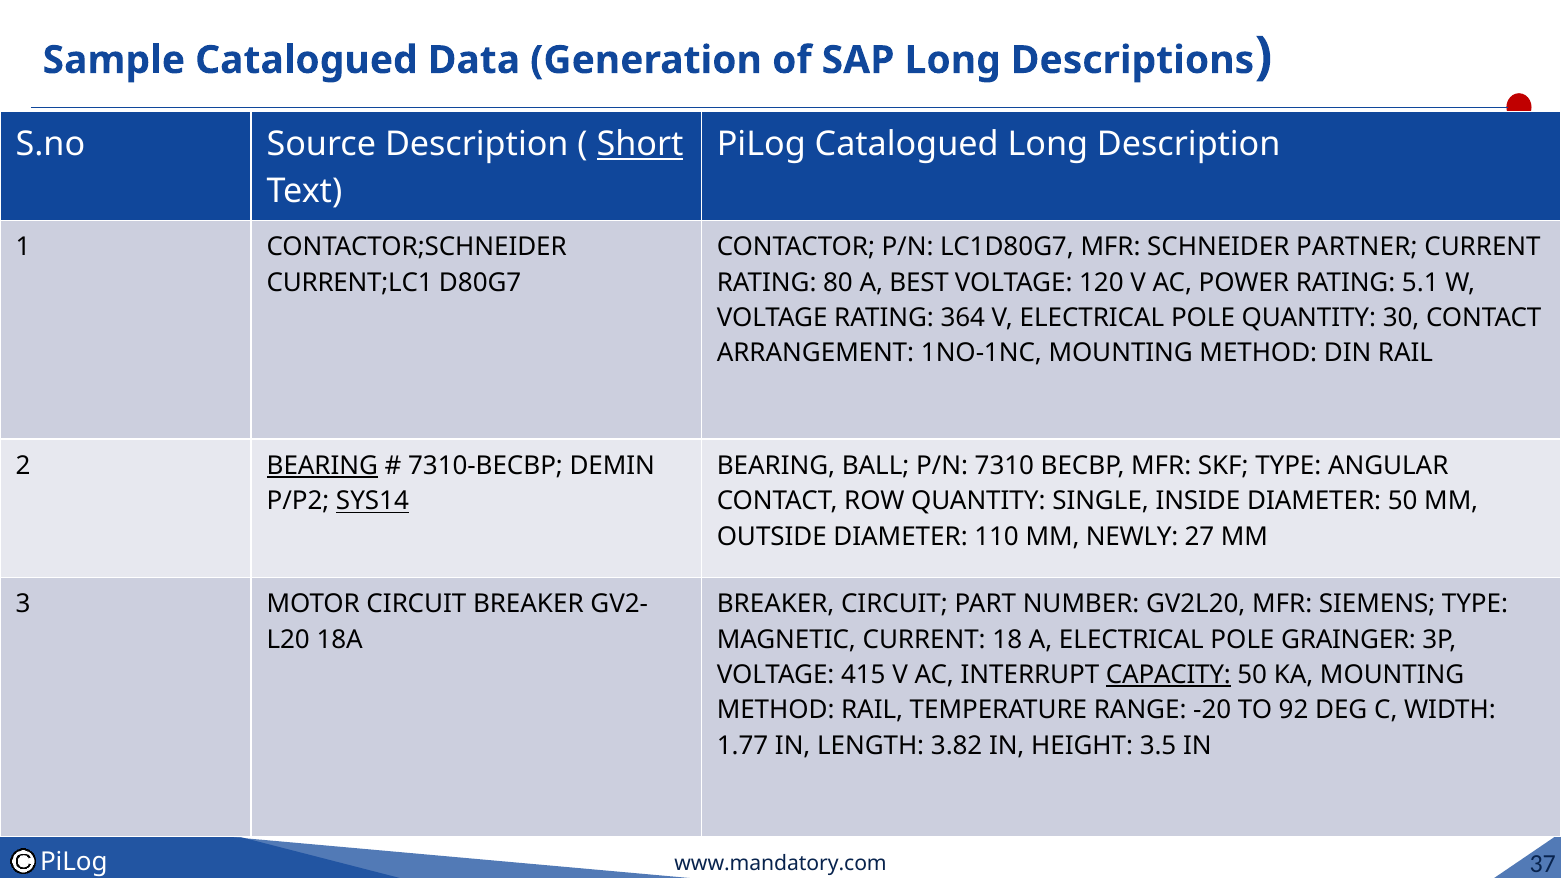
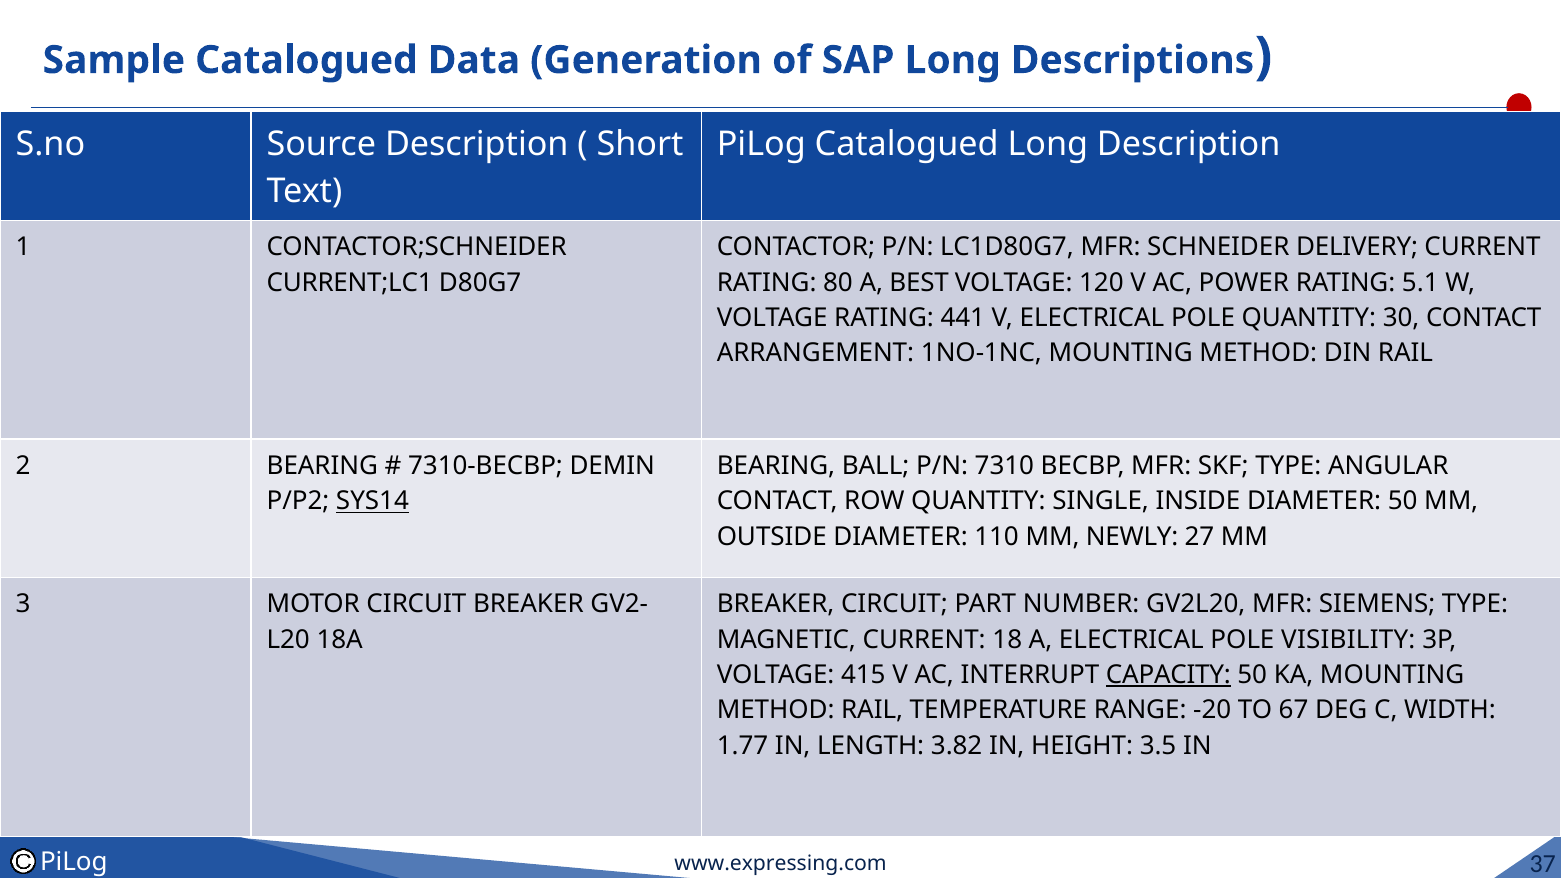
Short underline: present -> none
PARTNER: PARTNER -> DELIVERY
364: 364 -> 441
BEARING at (322, 466) underline: present -> none
GRAINGER: GRAINGER -> VISIBILITY
92: 92 -> 67
www.mandatory.com: www.mandatory.com -> www.expressing.com
